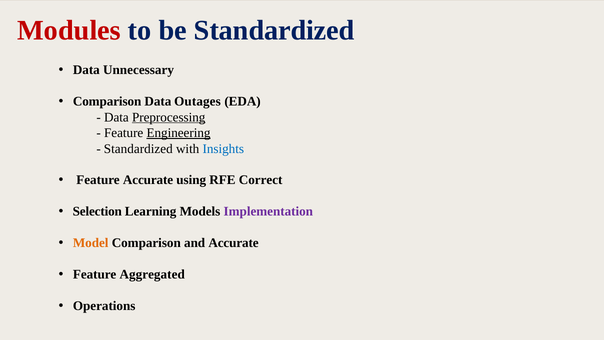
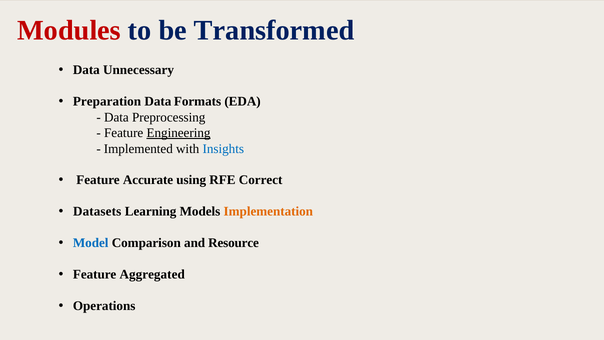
be Standardized: Standardized -> Transformed
Comparison at (107, 101): Comparison -> Preparation
Outages: Outages -> Formats
Preprocessing underline: present -> none
Standardized at (138, 149): Standardized -> Implemented
Selection: Selection -> Datasets
Implementation colour: purple -> orange
Model colour: orange -> blue
and Accurate: Accurate -> Resource
